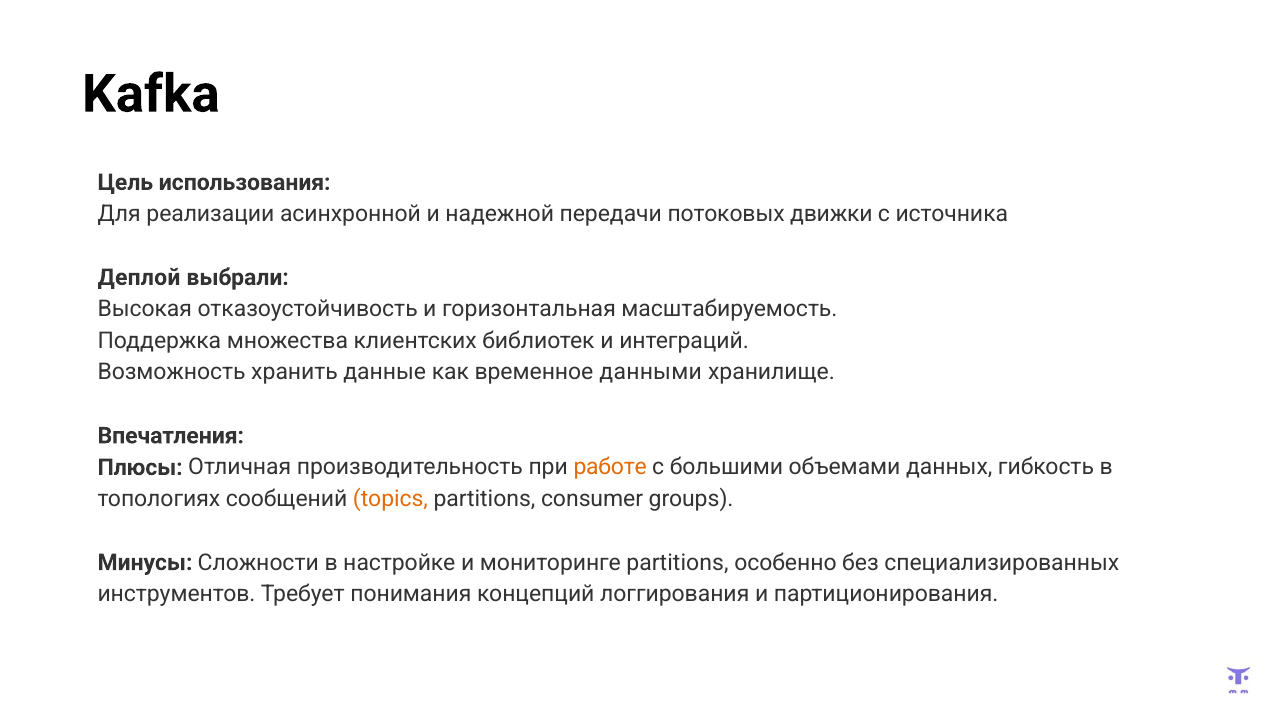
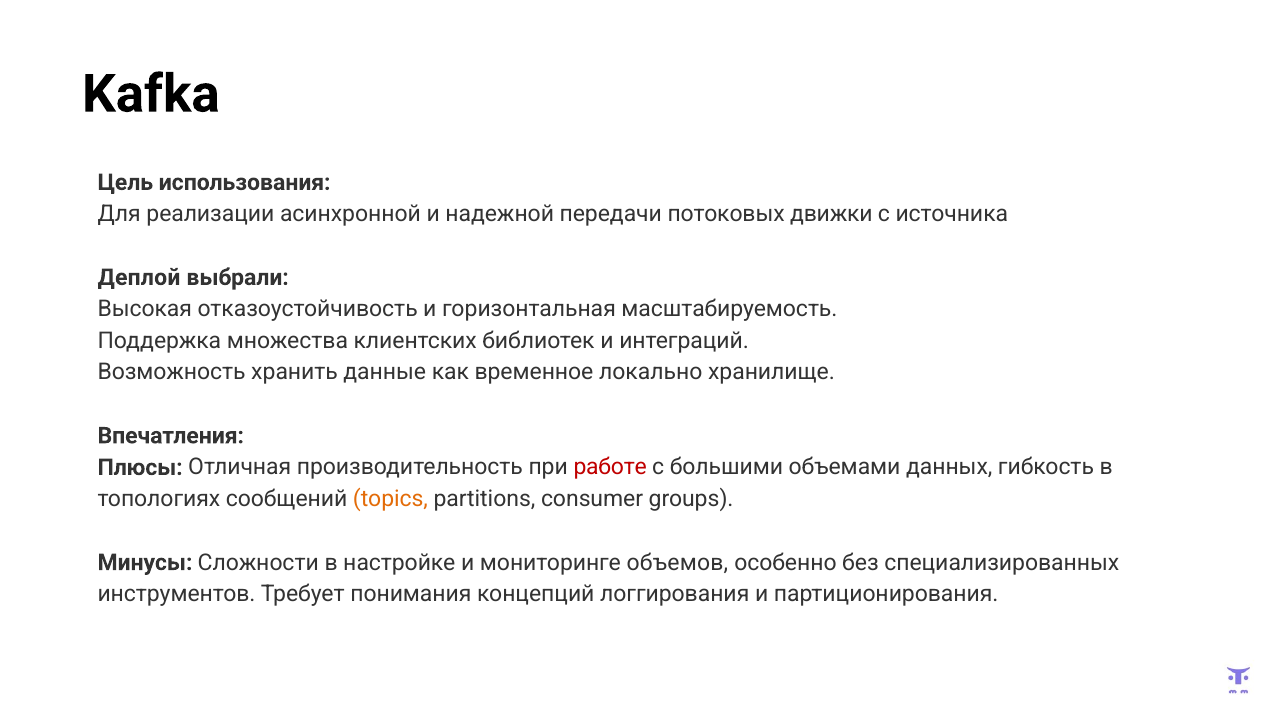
данными: данными -> локально
работе colour: orange -> red
мониторинге partitions: partitions -> объемов
